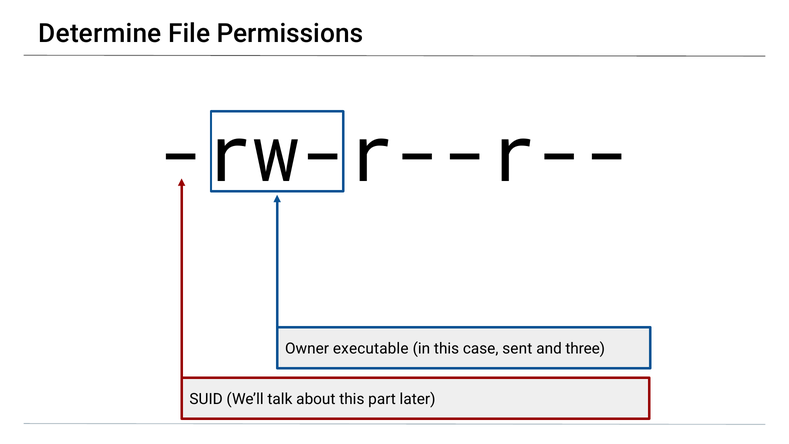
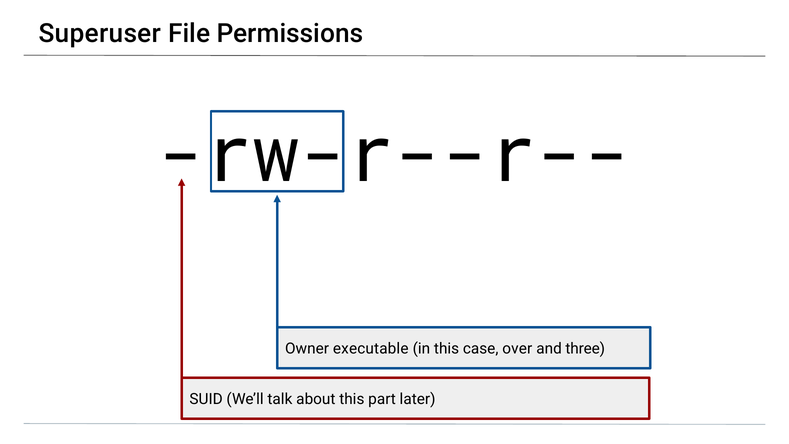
Determine: Determine -> Superuser
sent: sent -> over
